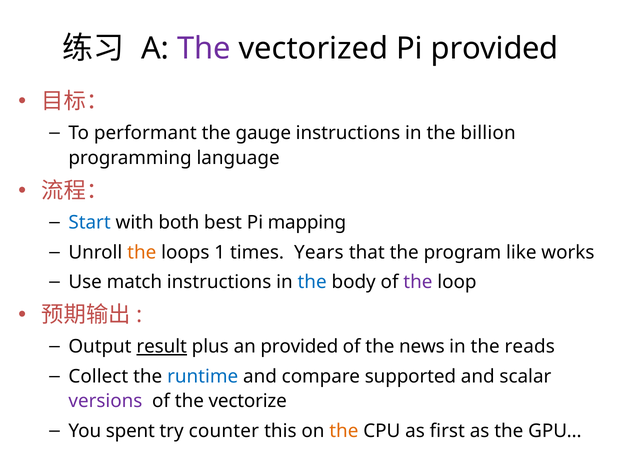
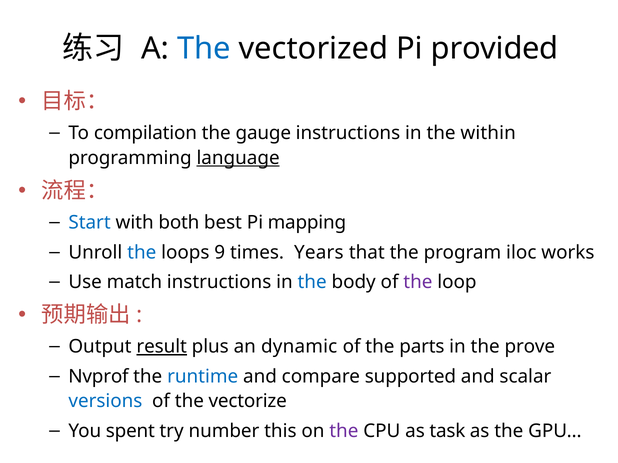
The at (204, 49) colour: purple -> blue
performant: performant -> compilation
billion: billion -> within
language underline: none -> present
the at (142, 253) colour: orange -> blue
1: 1 -> 9
like: like -> iloc
an provided: provided -> dynamic
news: news -> parts
reads: reads -> prove
Collect: Collect -> Nvprof
versions colour: purple -> blue
counter: counter -> number
the at (344, 431) colour: orange -> purple
first: first -> task
